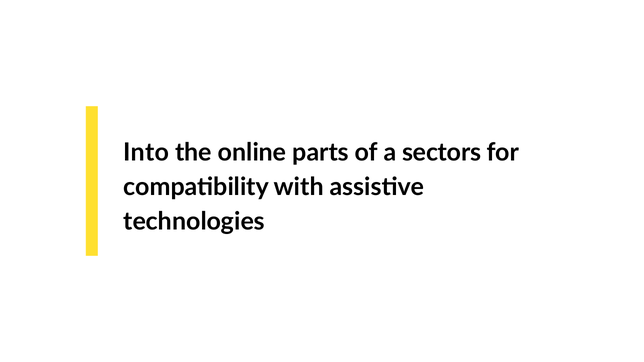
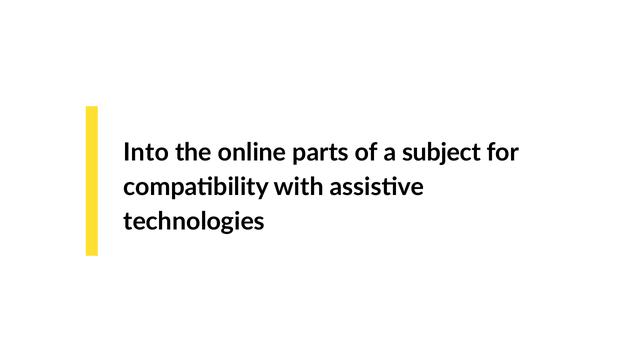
sectors: sectors -> subject
